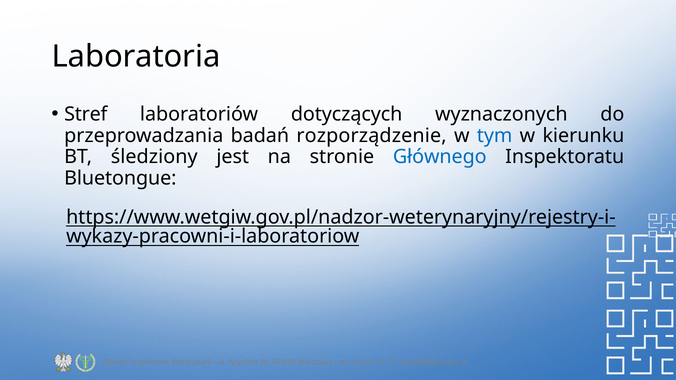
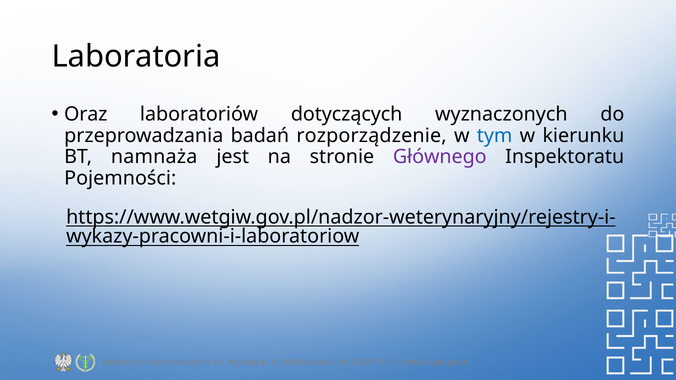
Stref: Stref -> Oraz
śledziony: śledziony -> namnaża
Głównego colour: blue -> purple
Bluetongue: Bluetongue -> Pojemności
